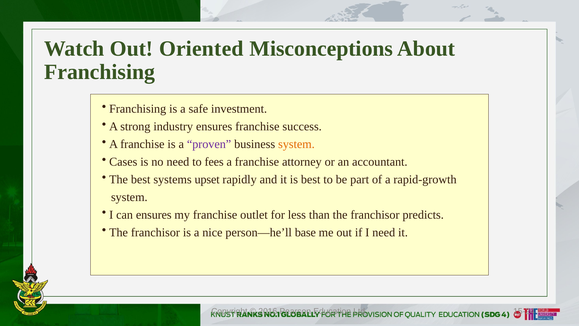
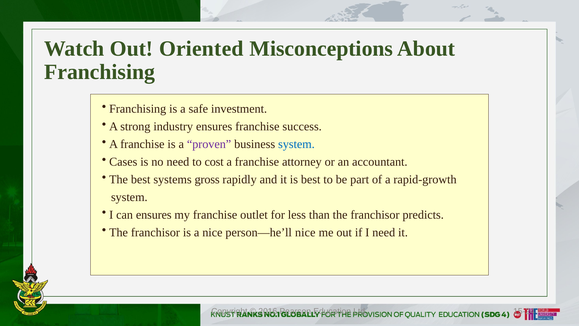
system at (296, 144) colour: orange -> blue
fees: fees -> cost
upset: upset -> gross
person—he’ll base: base -> nice
